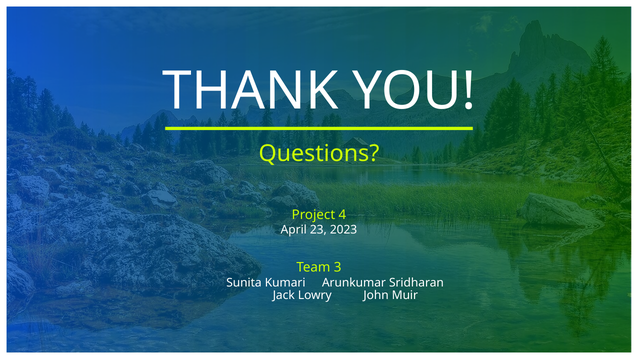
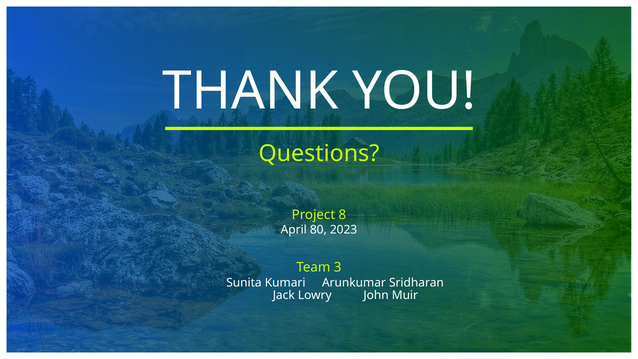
4: 4 -> 8
23: 23 -> 80
